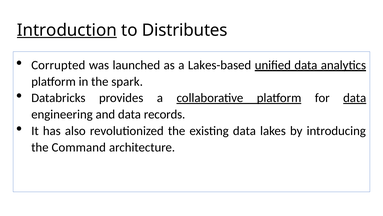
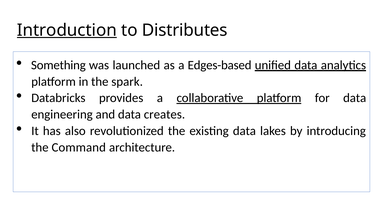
Corrupted: Corrupted -> Something
Lakes-based: Lakes-based -> Edges-based
data at (355, 98) underline: present -> none
records: records -> creates
